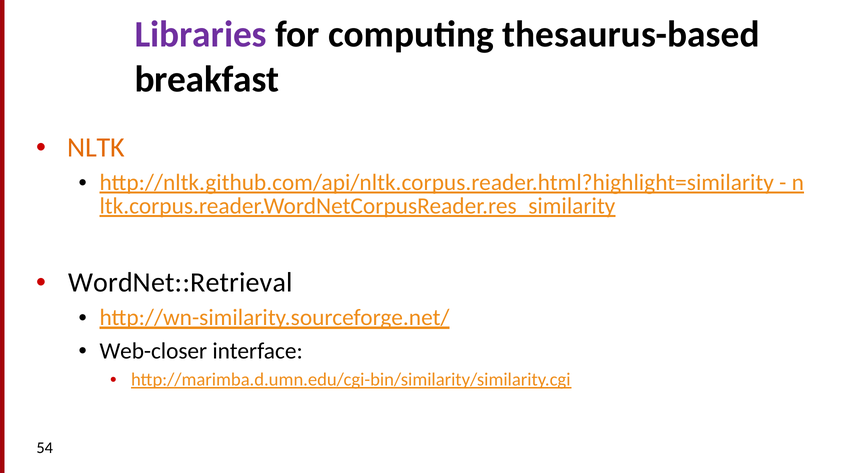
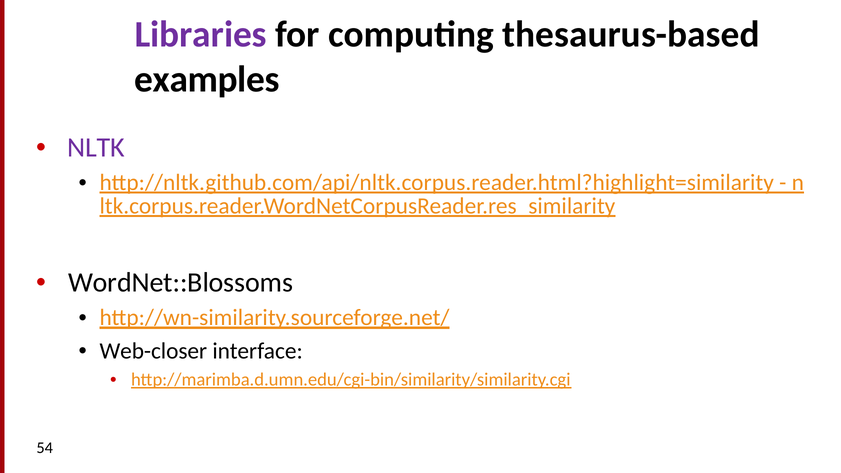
breakfast: breakfast -> examples
NLTK colour: orange -> purple
WordNet::Retrieval: WordNet::Retrieval -> WordNet::Blossoms
